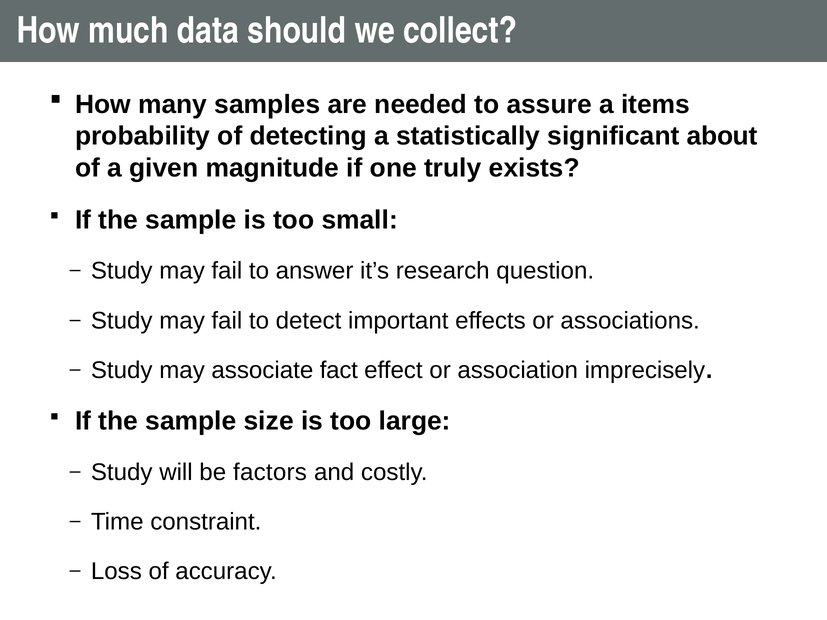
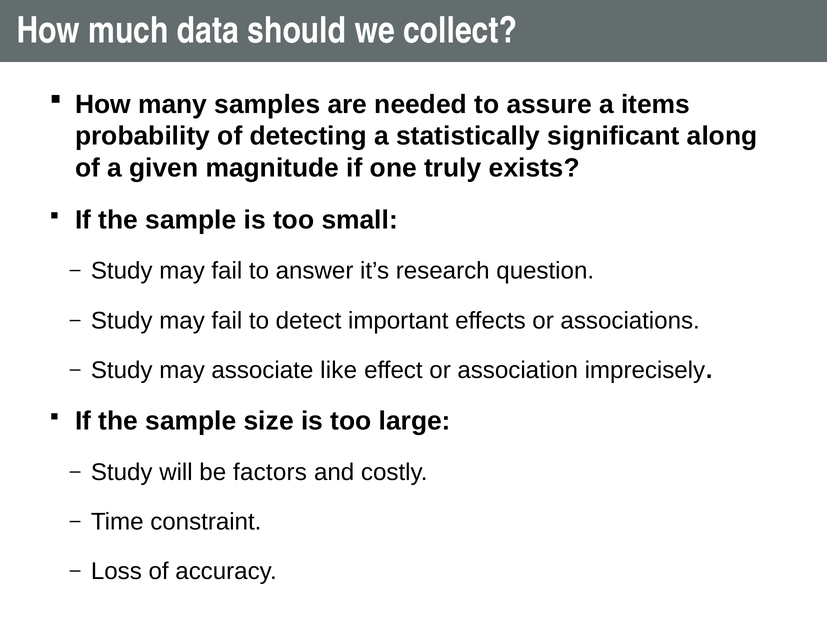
about: about -> along
fact: fact -> like
